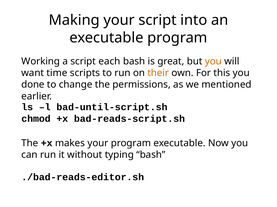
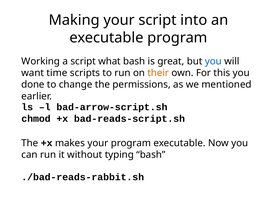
each: each -> what
you at (213, 62) colour: orange -> blue
bad-until-script.sh: bad-until-script.sh -> bad-arrow-script.sh
./bad-reads-editor.sh: ./bad-reads-editor.sh -> ./bad-reads-rabbit.sh
